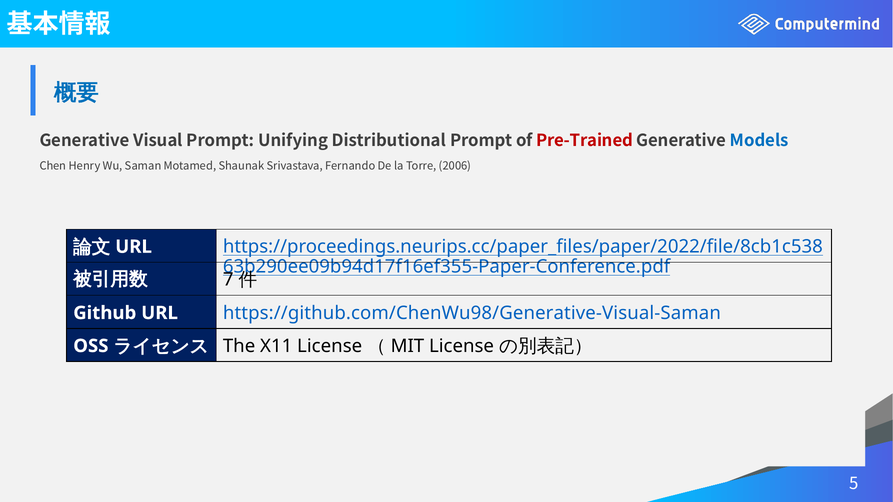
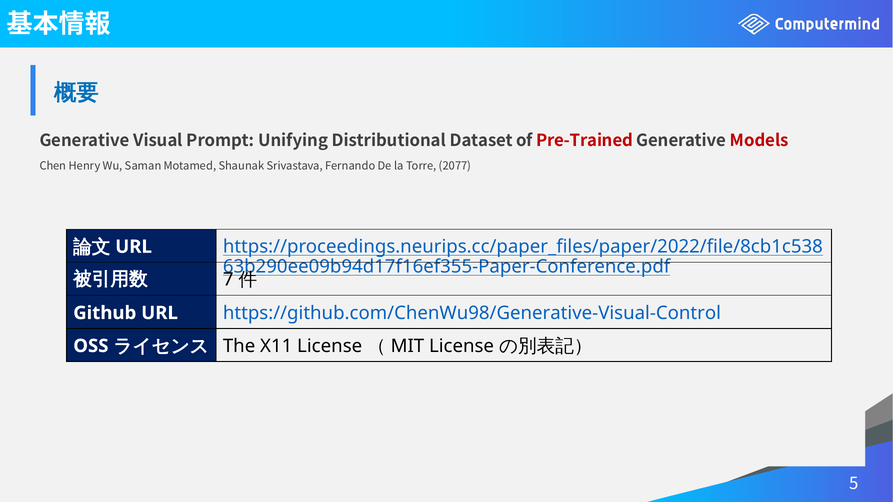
Distributional Prompt: Prompt -> Dataset
Models colour: blue -> red
2006: 2006 -> 2077
https://github.com/ChenWu98/Generative-Visual-Saman: https://github.com/ChenWu98/Generative-Visual-Saman -> https://github.com/ChenWu98/Generative-Visual-Control
